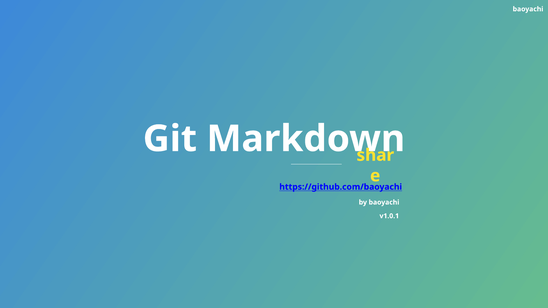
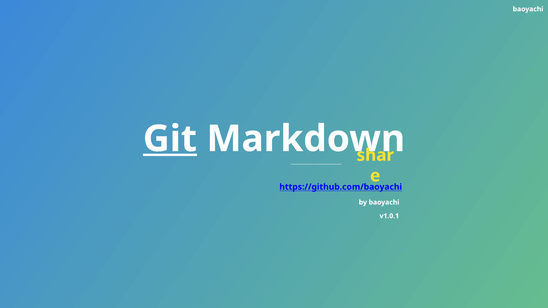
Git underline: none -> present
